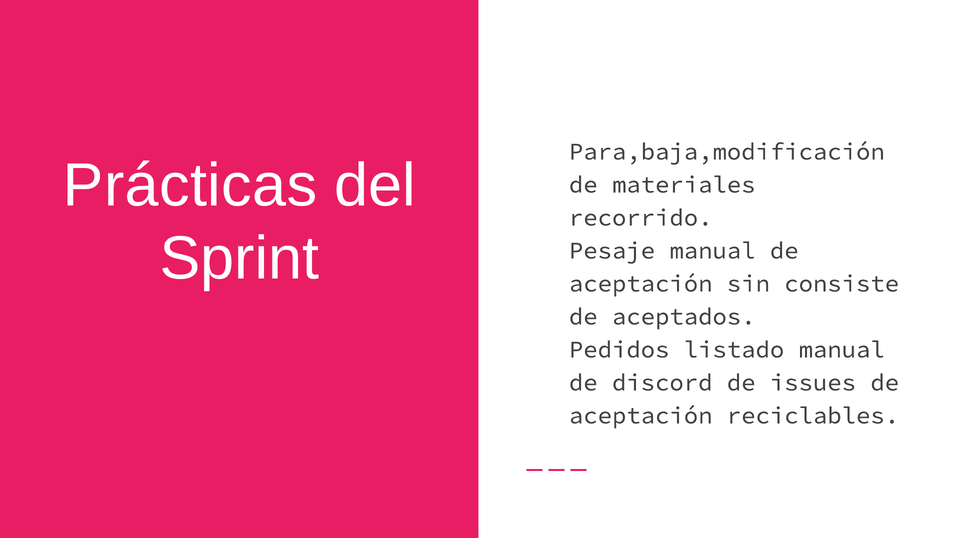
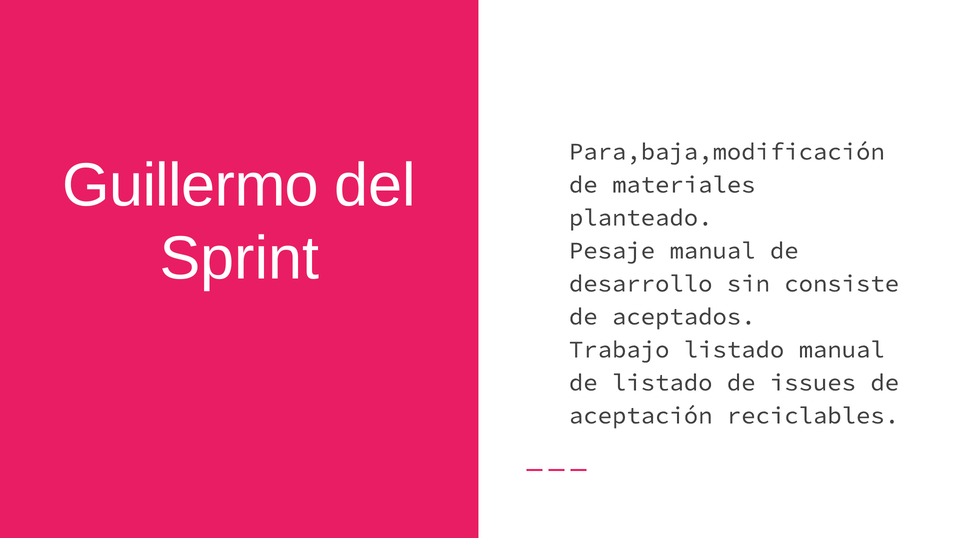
Prácticas: Prácticas -> Guillermo
recorrido: recorrido -> planteado
aceptación at (641, 284): aceptación -> desarrollo
Pedidos: Pedidos -> Trabajo
de discord: discord -> listado
